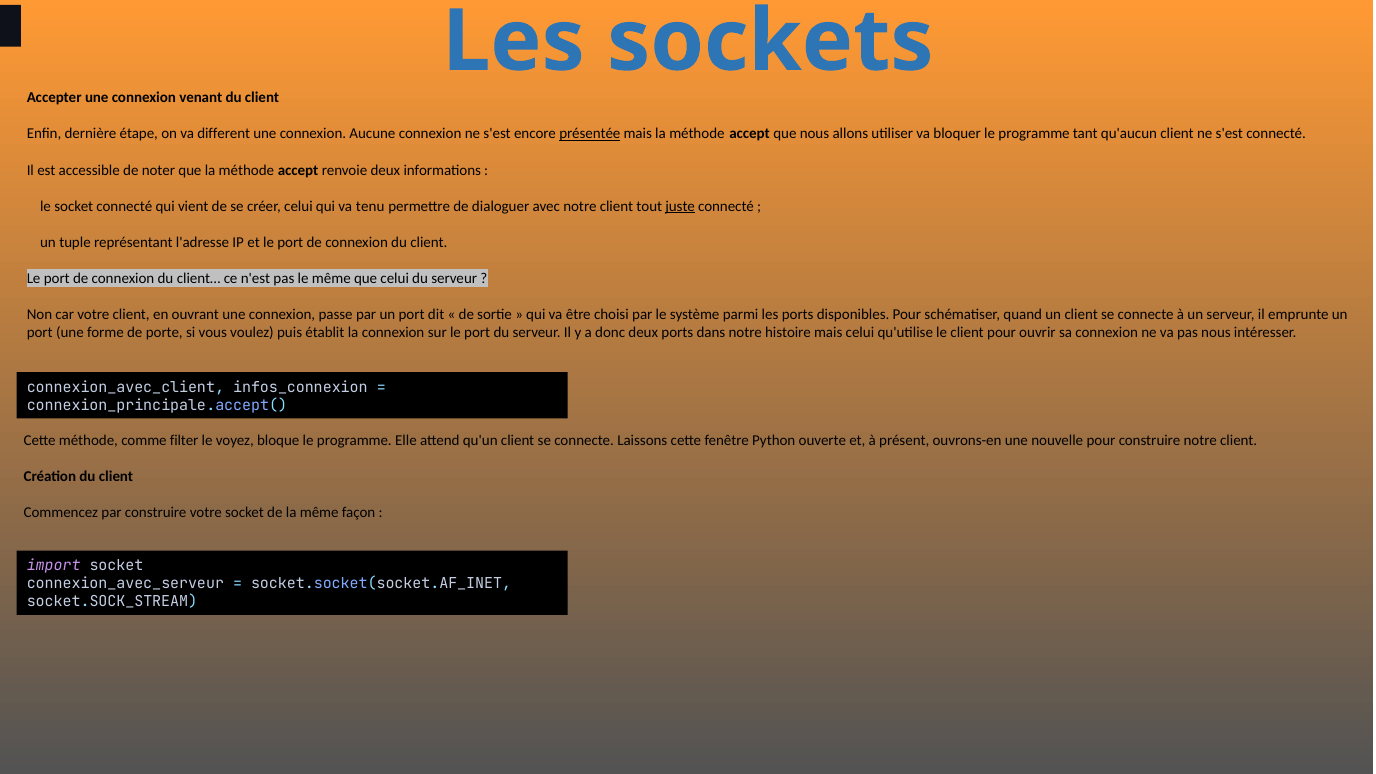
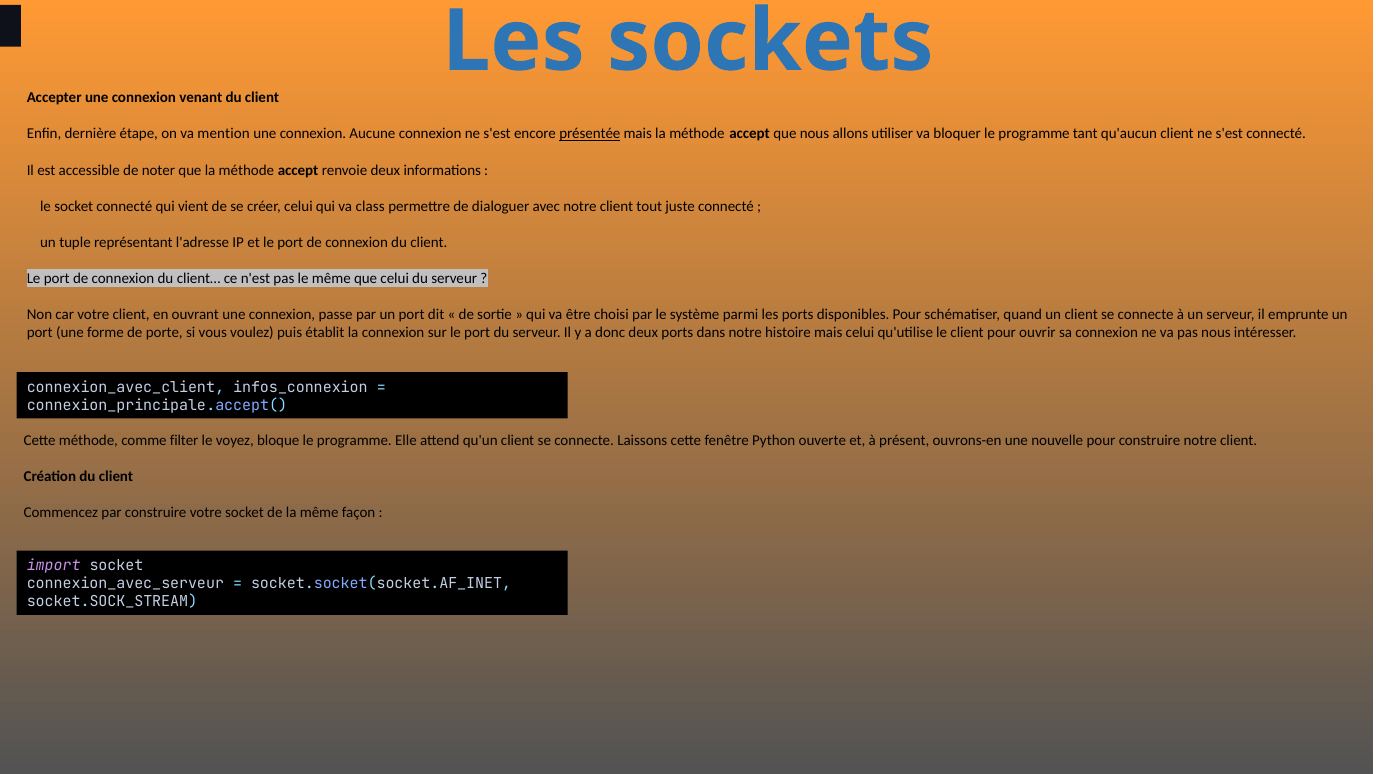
different: different -> mention
tenu: tenu -> class
juste underline: present -> none
